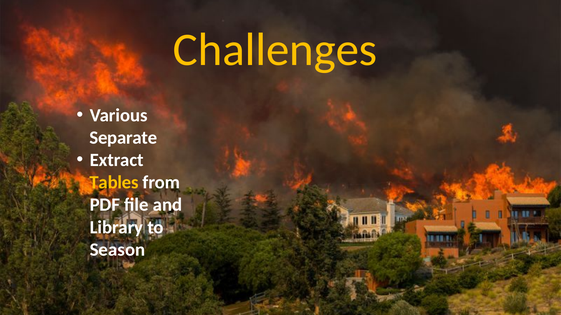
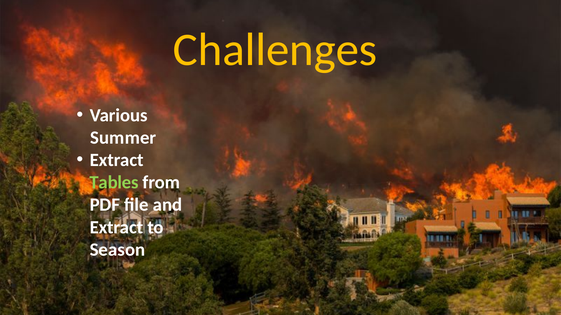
Separate: Separate -> Summer
Tables colour: yellow -> light green
Library at (116, 228): Library -> Extract
